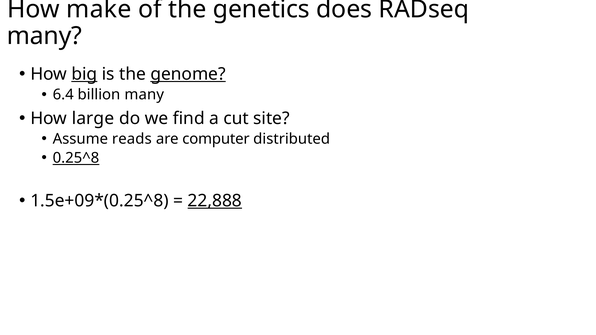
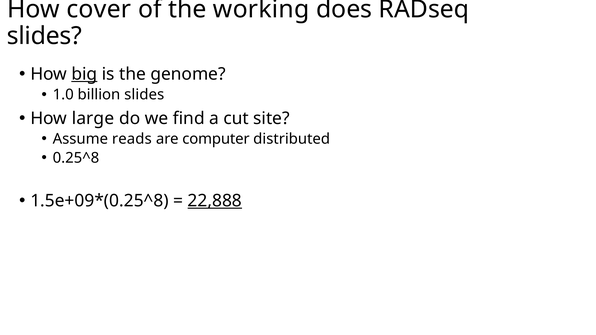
make: make -> cover
genetics: genetics -> working
many at (44, 36): many -> slides
genome underline: present -> none
6.4: 6.4 -> 1.0
billion many: many -> slides
0.25^8 underline: present -> none
